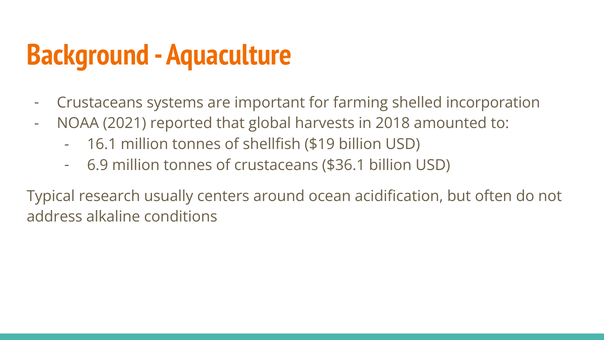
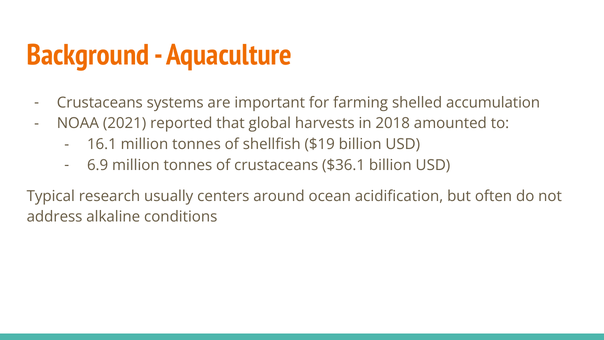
incorporation: incorporation -> accumulation
